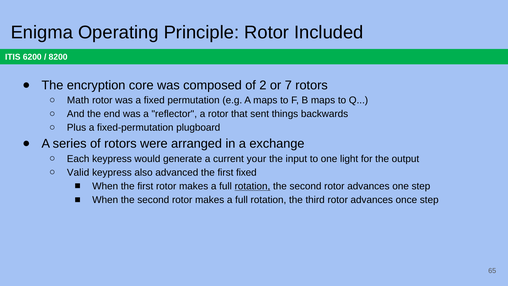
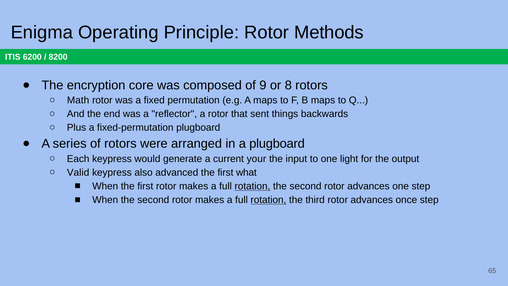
Included: Included -> Methods
2: 2 -> 9
7: 7 -> 8
a exchange: exchange -> plugboard
first fixed: fixed -> what
rotation at (268, 200) underline: none -> present
